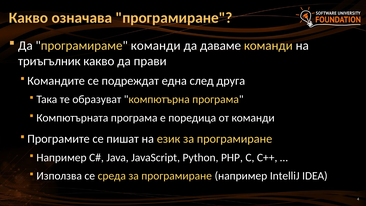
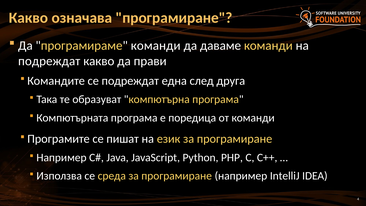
триъгълник at (49, 61): триъгълник -> подреждат
